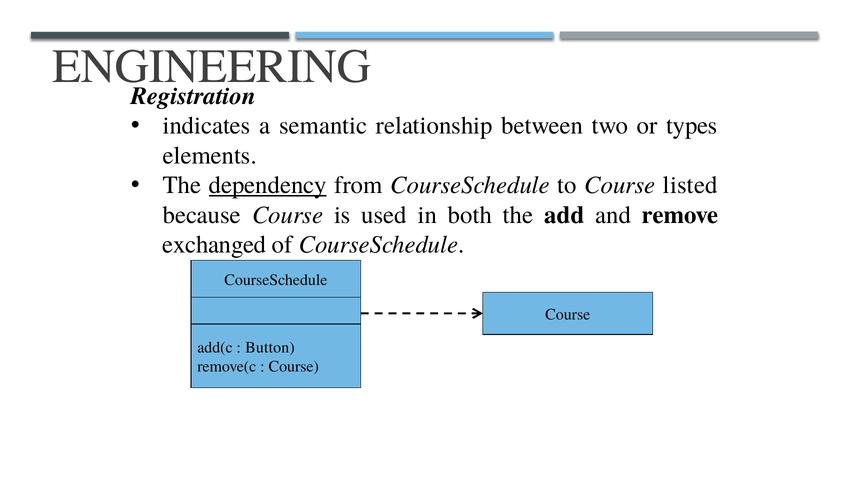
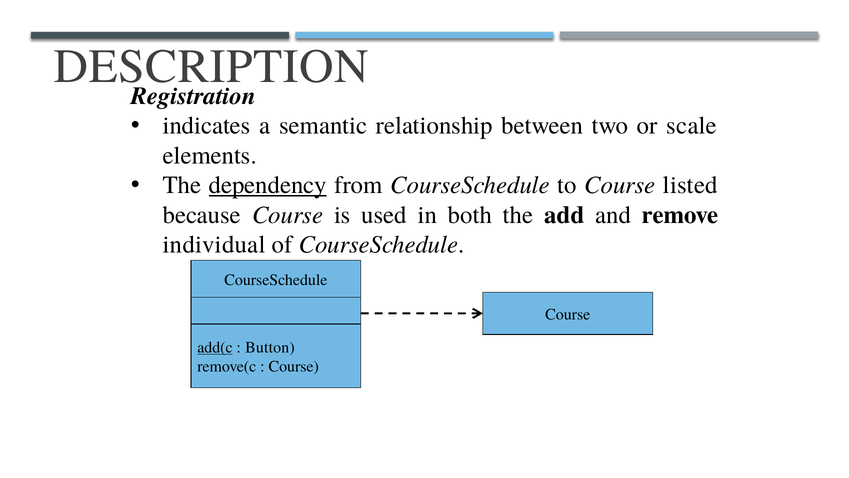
ENGINEERING: ENGINEERING -> DESCRIPTION
types: types -> scale
exchanged: exchanged -> individual
add(c underline: none -> present
